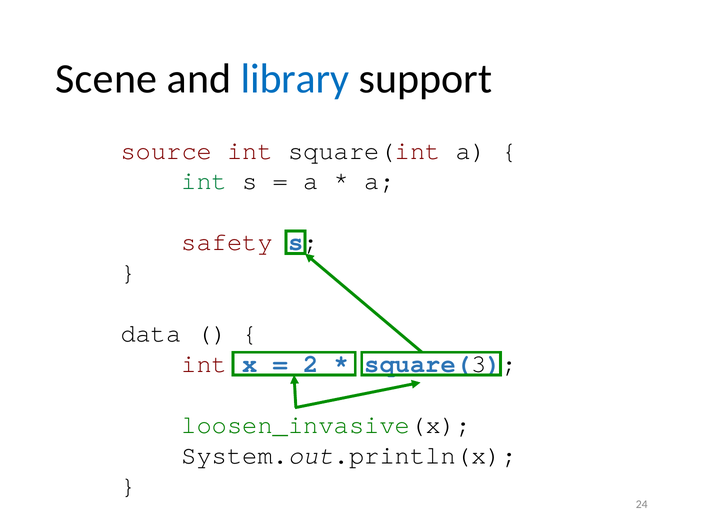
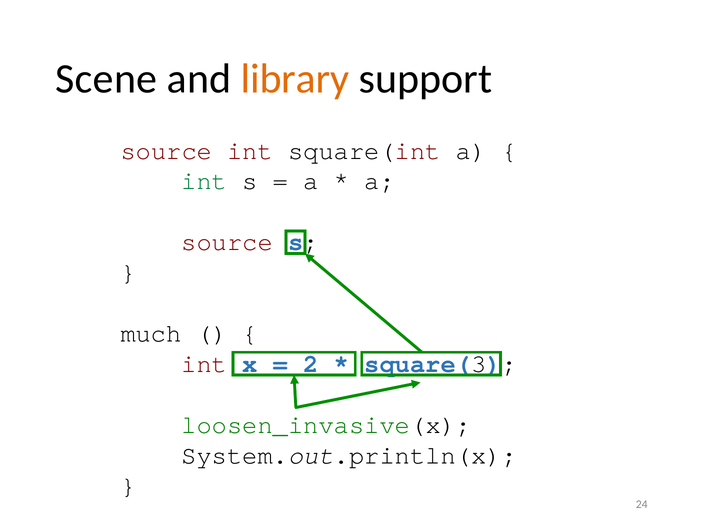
library colour: blue -> orange
safety at (227, 242): safety -> source
data: data -> much
